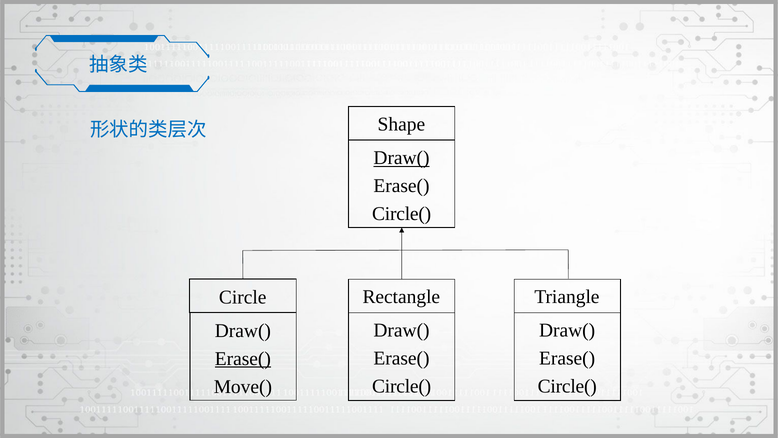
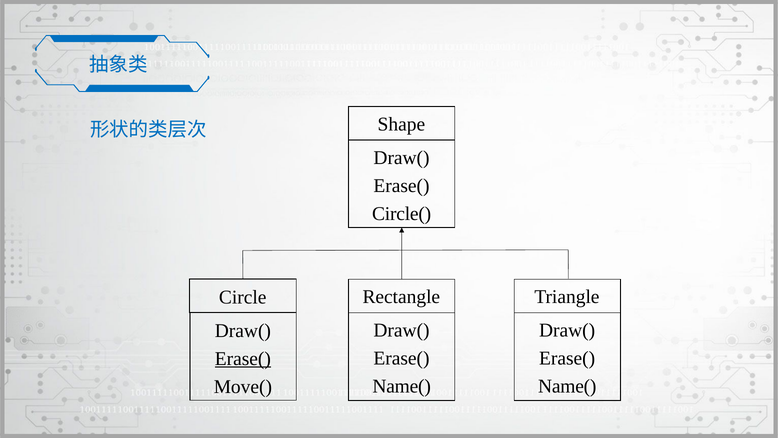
Draw( at (402, 158) underline: present -> none
Circle( at (402, 386): Circle( -> Name(
Circle( at (567, 386): Circle( -> Name(
